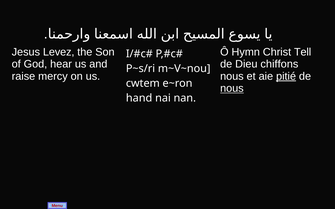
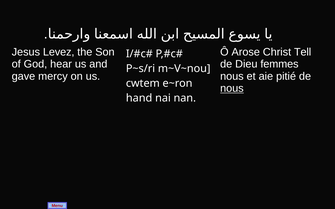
Hymn: Hymn -> Arose
chiffons: chiffons -> femmes
raise: raise -> gave
pitié underline: present -> none
